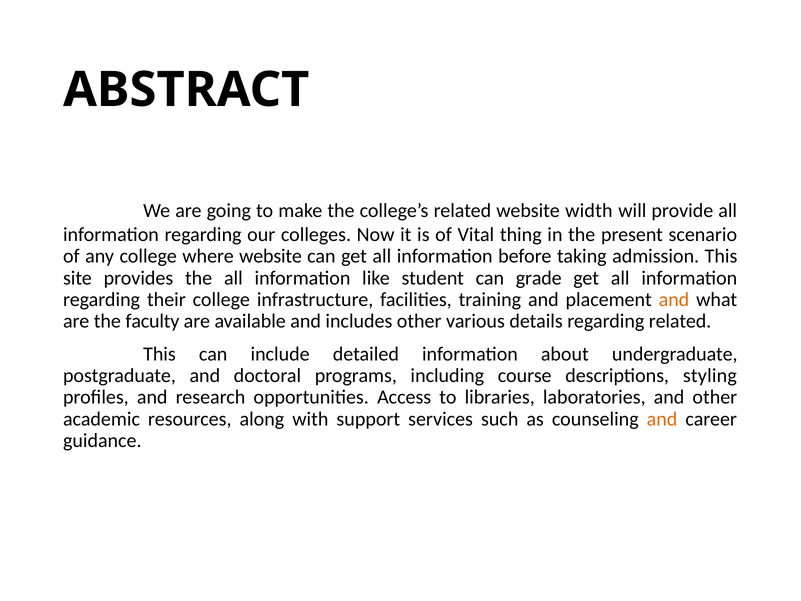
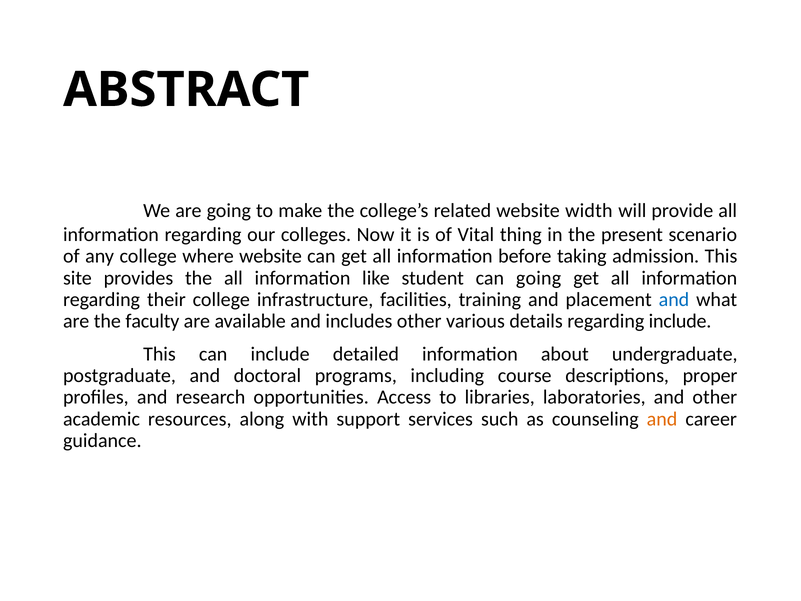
can grade: grade -> going
and at (674, 299) colour: orange -> blue
regarding related: related -> include
styling: styling -> proper
